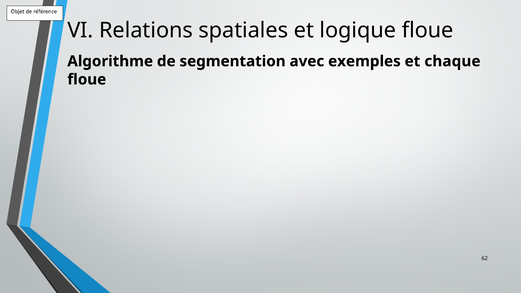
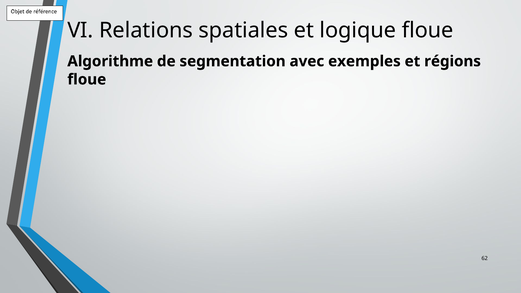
chaque: chaque -> régions
